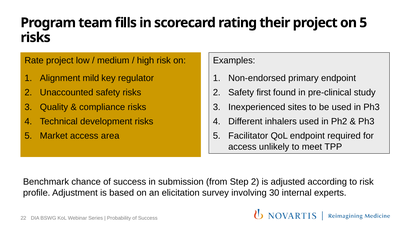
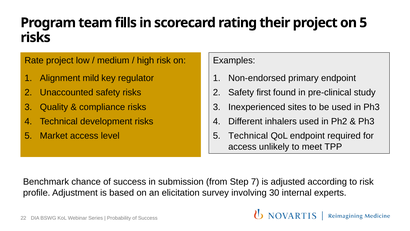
area: area -> level
5 Facilitator: Facilitator -> Technical
Step 2: 2 -> 7
